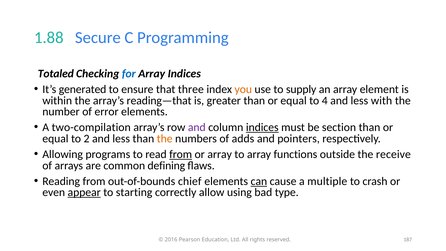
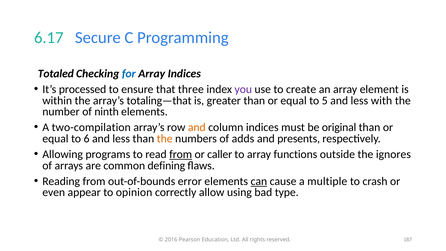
1.88: 1.88 -> 6.17
generated: generated -> processed
you colour: orange -> purple
supply: supply -> create
reading—that: reading—that -> totaling—that
4: 4 -> 5
error: error -> ninth
and at (197, 127) colour: purple -> orange
indices at (262, 127) underline: present -> none
section: section -> original
2: 2 -> 6
pointers: pointers -> presents
or array: array -> caller
receive: receive -> ignores
chief: chief -> error
appear underline: present -> none
starting: starting -> opinion
